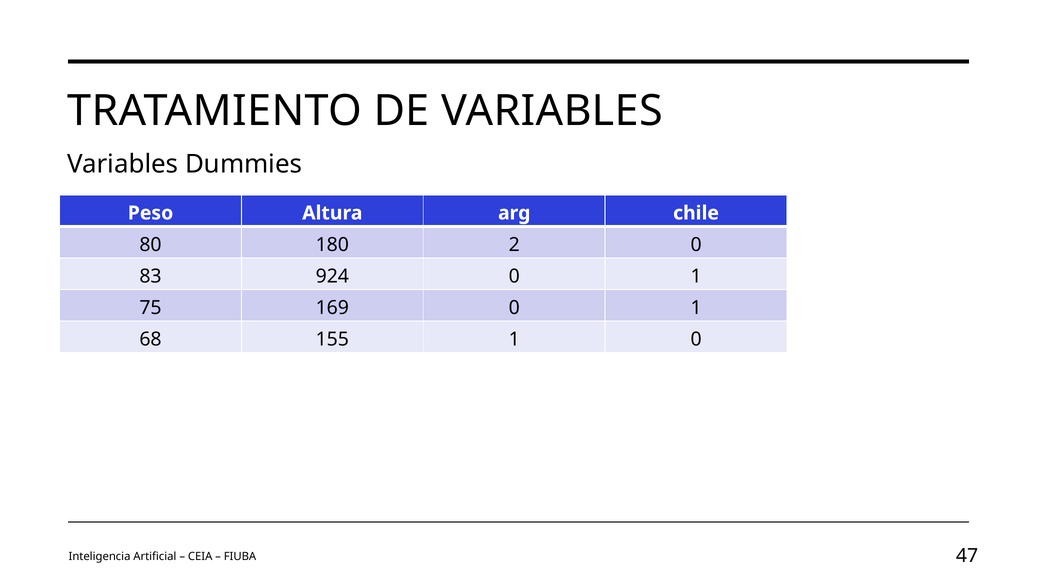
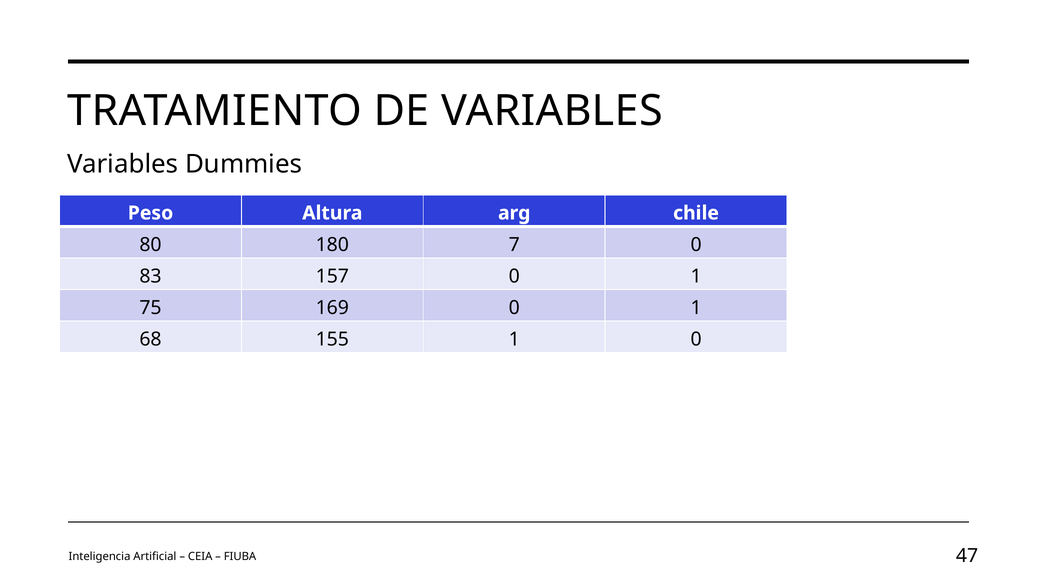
2: 2 -> 7
924: 924 -> 157
